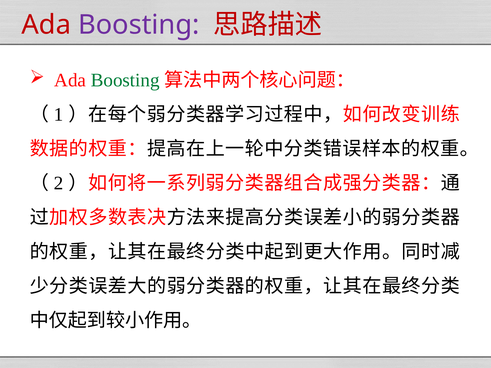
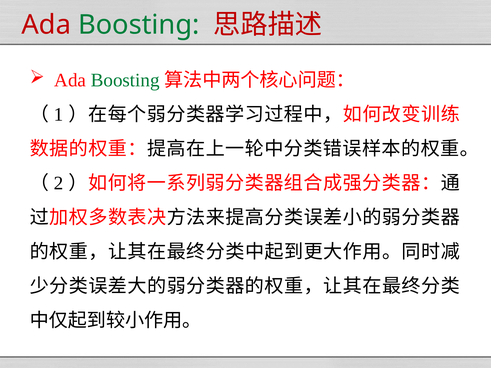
Boosting at (139, 25) colour: purple -> green
